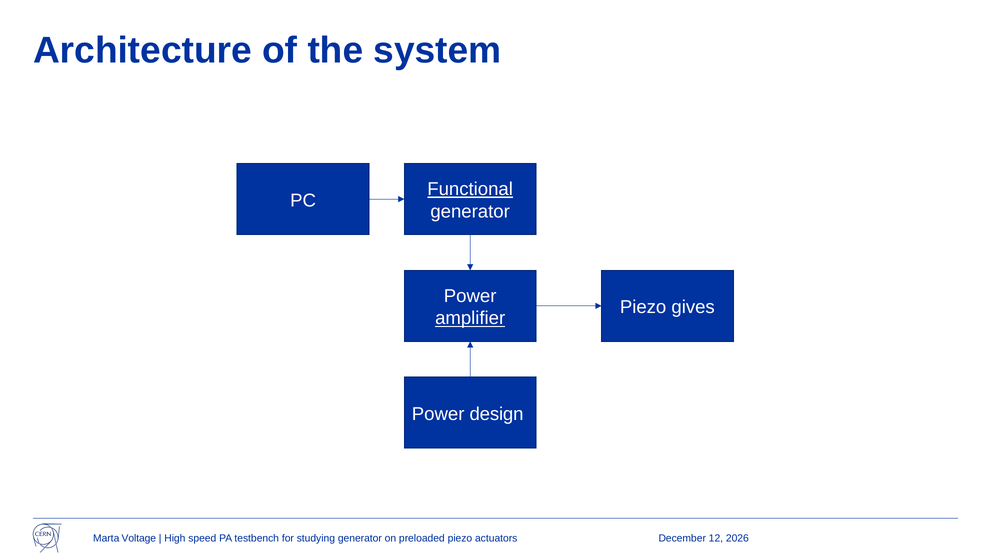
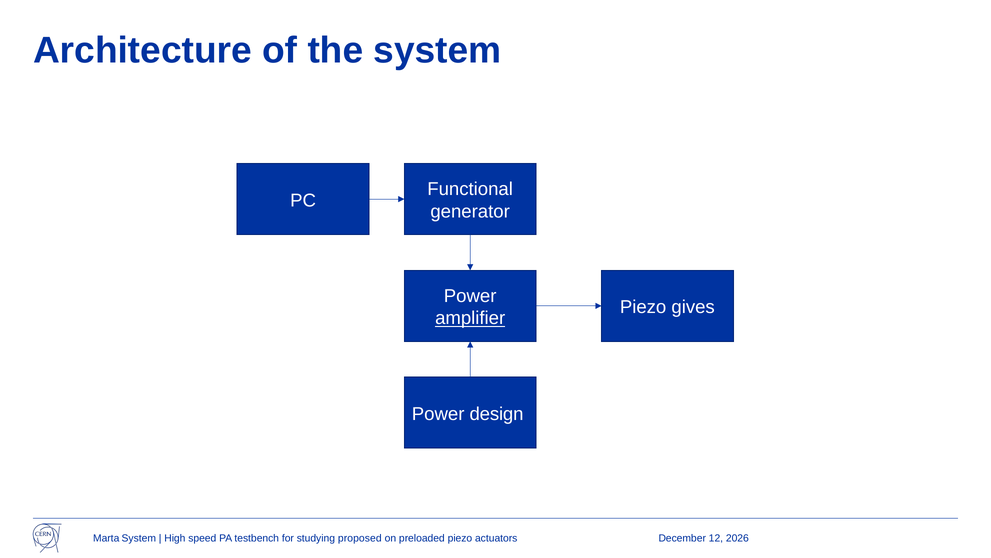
Functional underline: present -> none
Marta Voltage: Voltage -> System
studying generator: generator -> proposed
